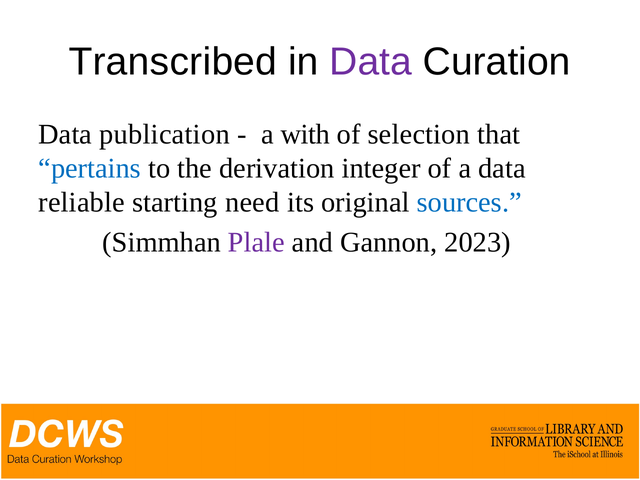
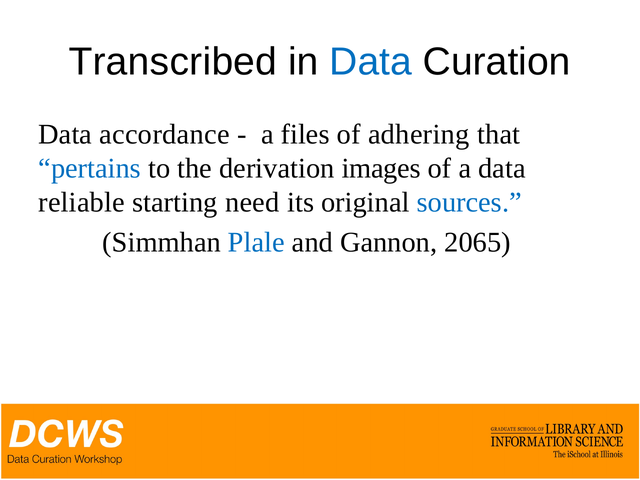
Data at (371, 62) colour: purple -> blue
publication: publication -> accordance
with: with -> files
selection: selection -> adhering
integer: integer -> images
Plale colour: purple -> blue
2023: 2023 -> 2065
